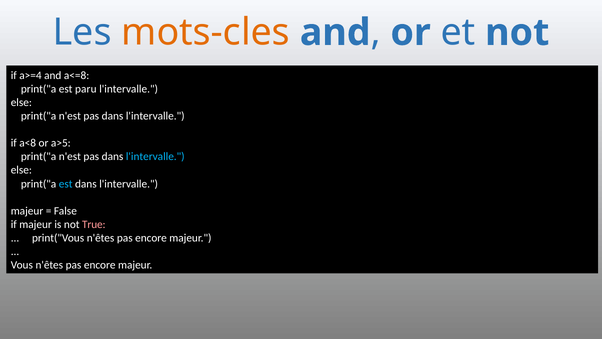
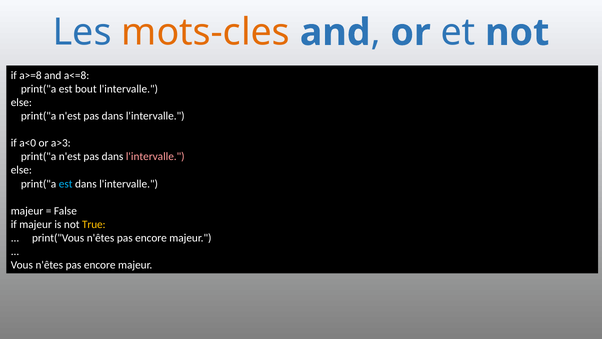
a>=4: a>=4 -> a>=8
paru: paru -> bout
a<8: a<8 -> a<0
a>5: a>5 -> a>3
l'intervalle at (155, 156) colour: light blue -> pink
True colour: pink -> yellow
